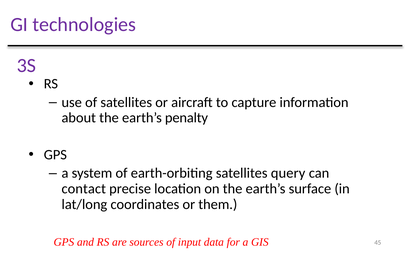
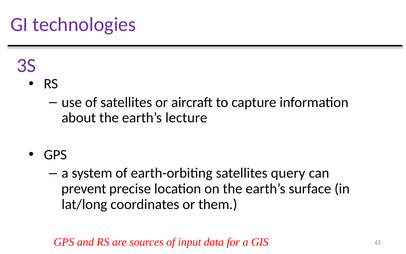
penalty: penalty -> lecture
contact: contact -> prevent
